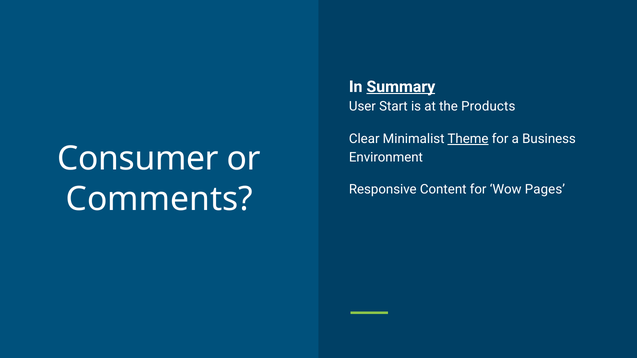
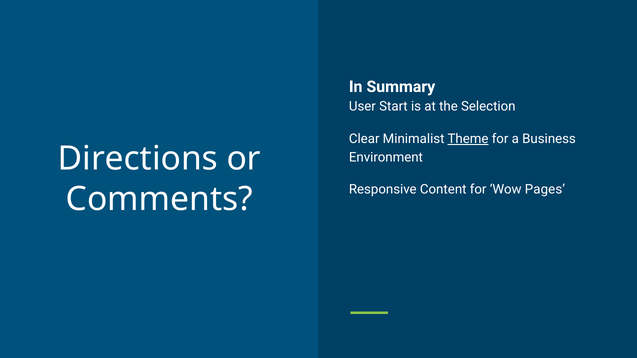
Summary underline: present -> none
Products: Products -> Selection
Consumer: Consumer -> Directions
